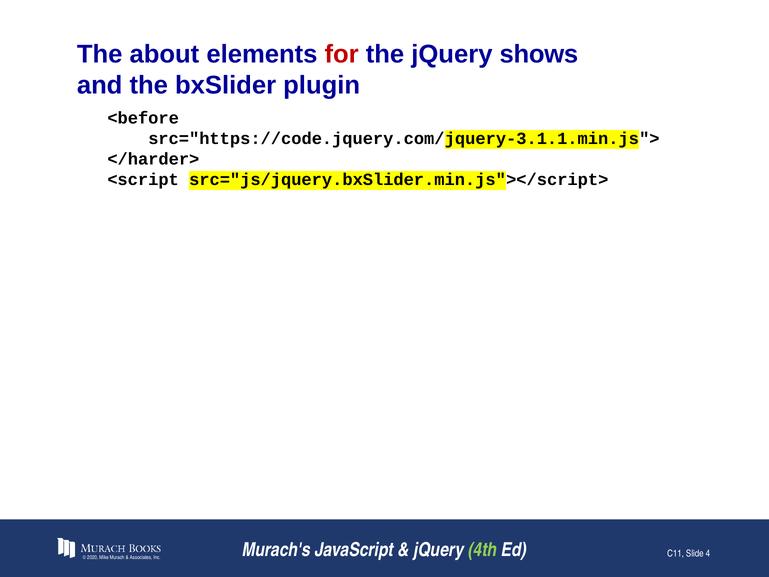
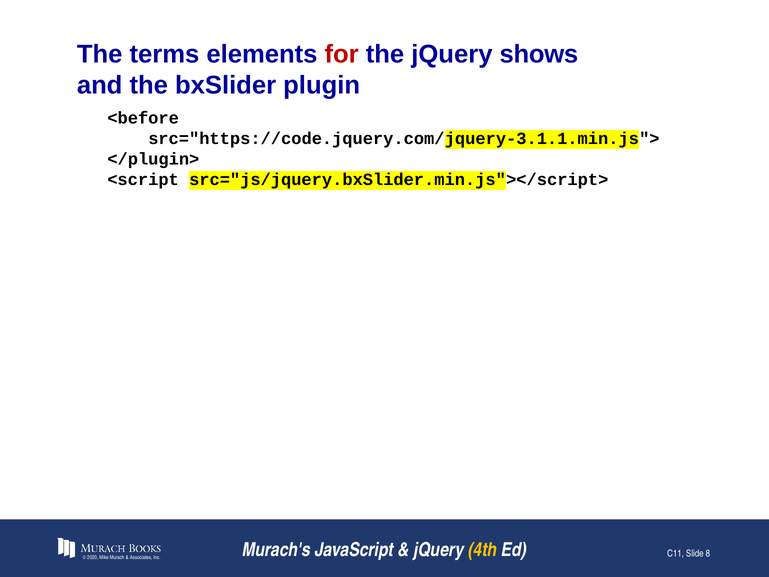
about: about -> terms
</harder>: </harder> -> </plugin>
4th colour: light green -> yellow
4: 4 -> 8
